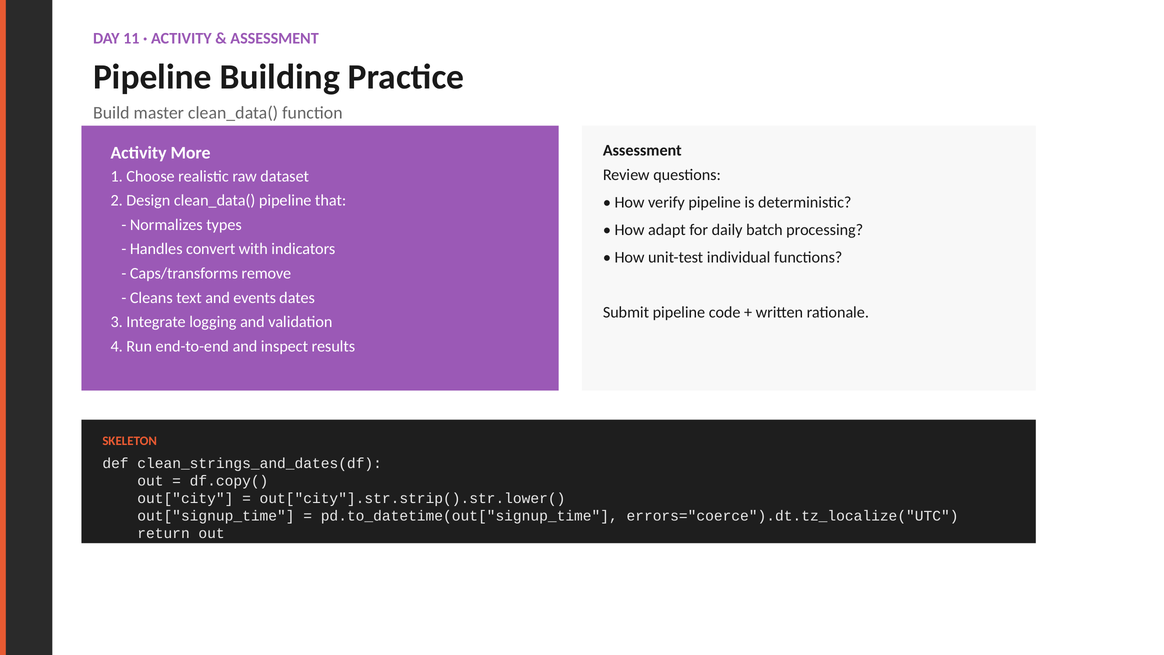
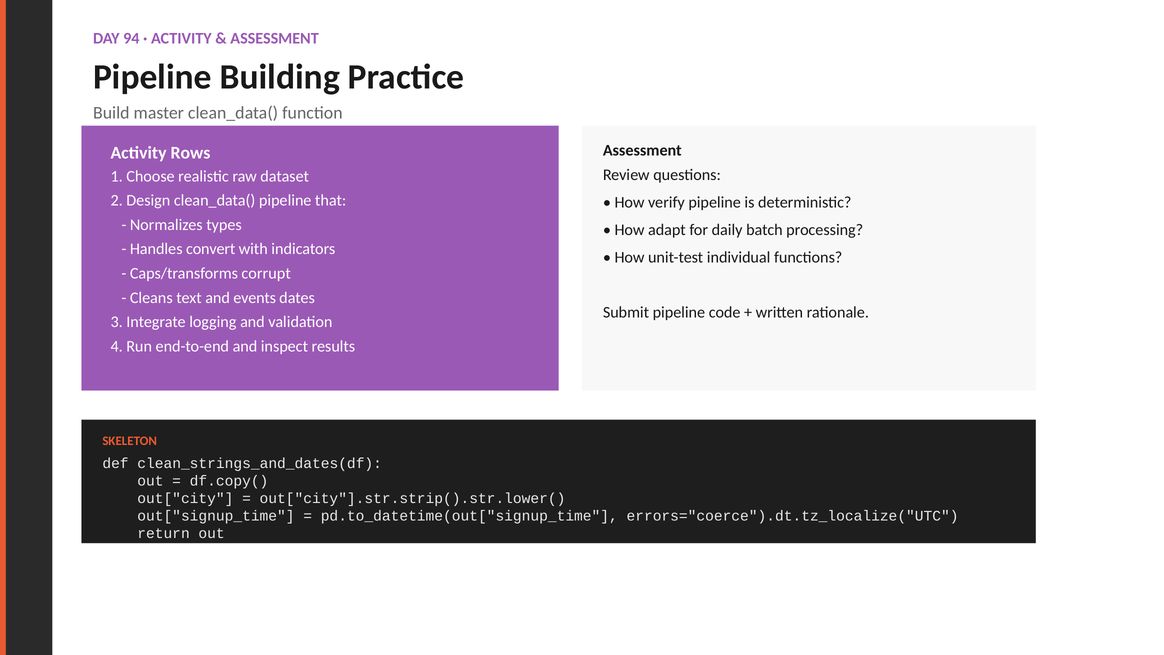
11: 11 -> 94
More: More -> Rows
remove: remove -> corrupt
